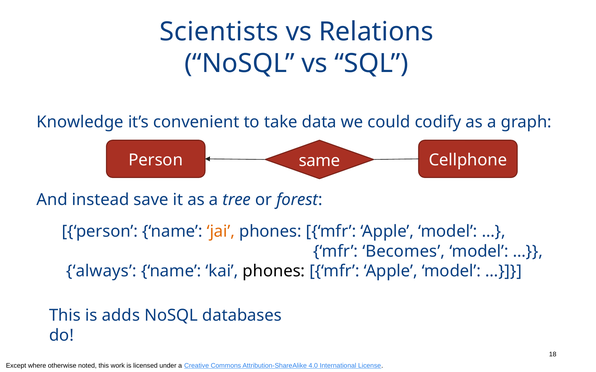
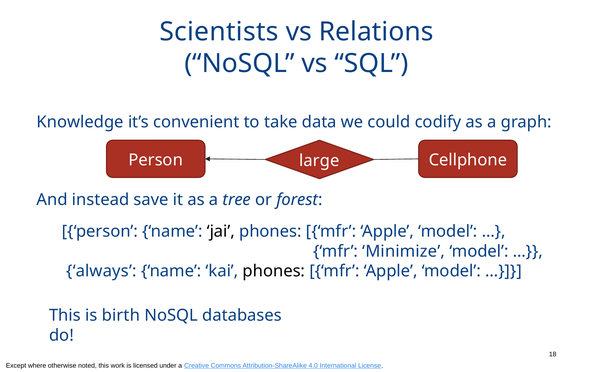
same: same -> large
jai colour: orange -> black
Becomes: Becomes -> Minimize
adds: adds -> birth
